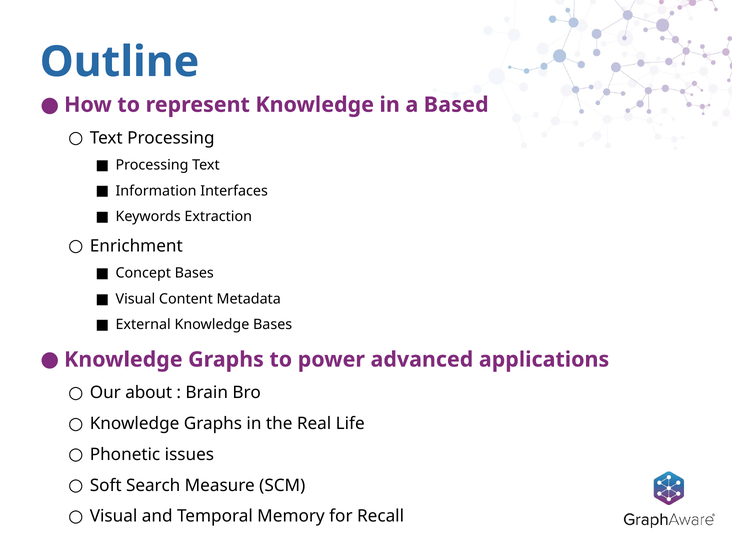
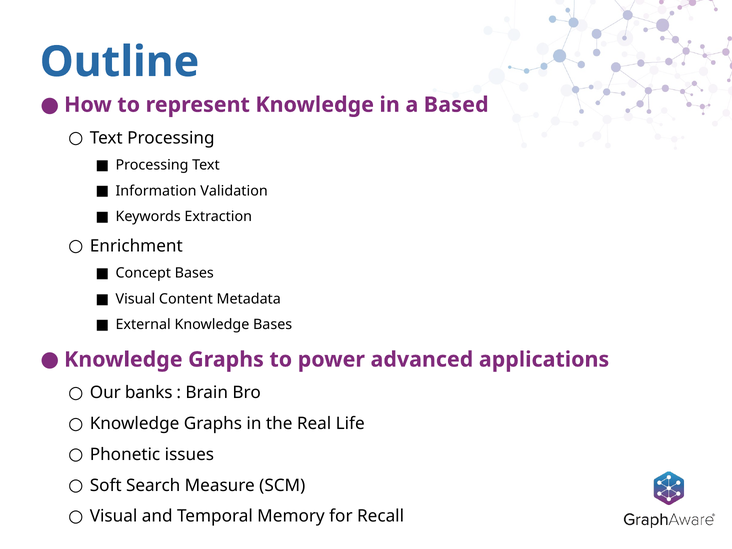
Interfaces: Interfaces -> Validation
about: about -> banks
